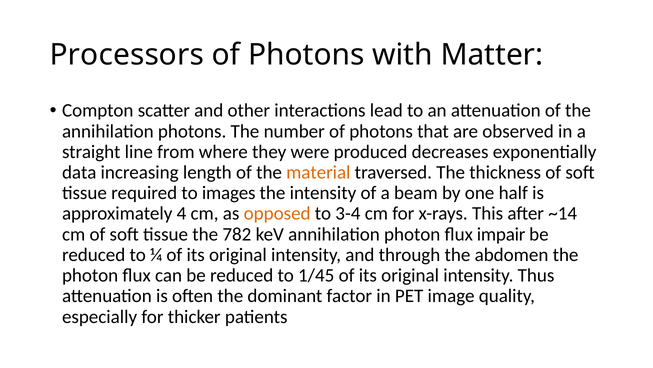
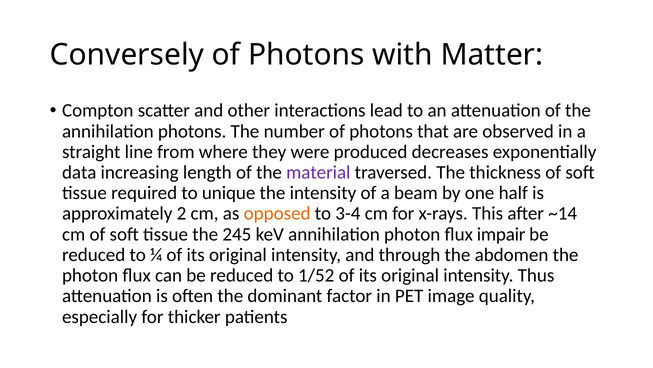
Processors: Processors -> Conversely
material colour: orange -> purple
images: images -> unique
4: 4 -> 2
782: 782 -> 245
1/45: 1/45 -> 1/52
